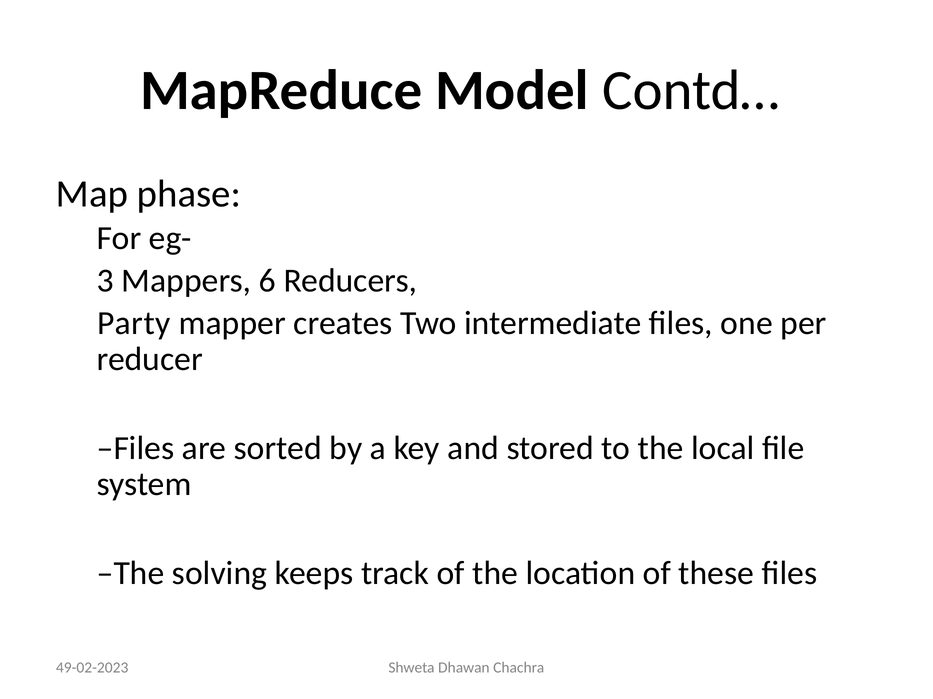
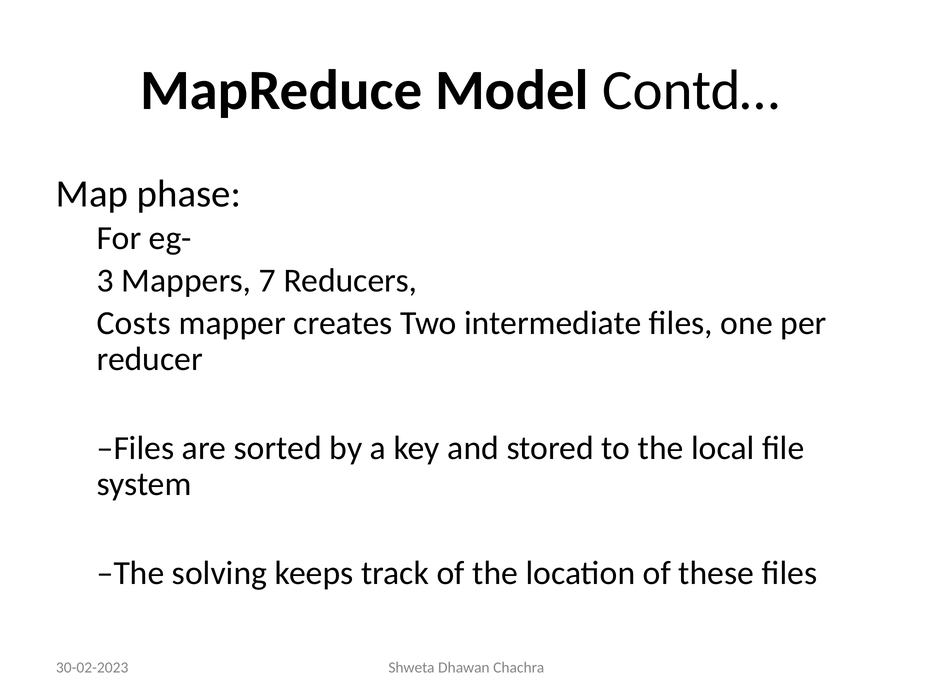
6: 6 -> 7
Party: Party -> Costs
49-02-2023: 49-02-2023 -> 30-02-2023
